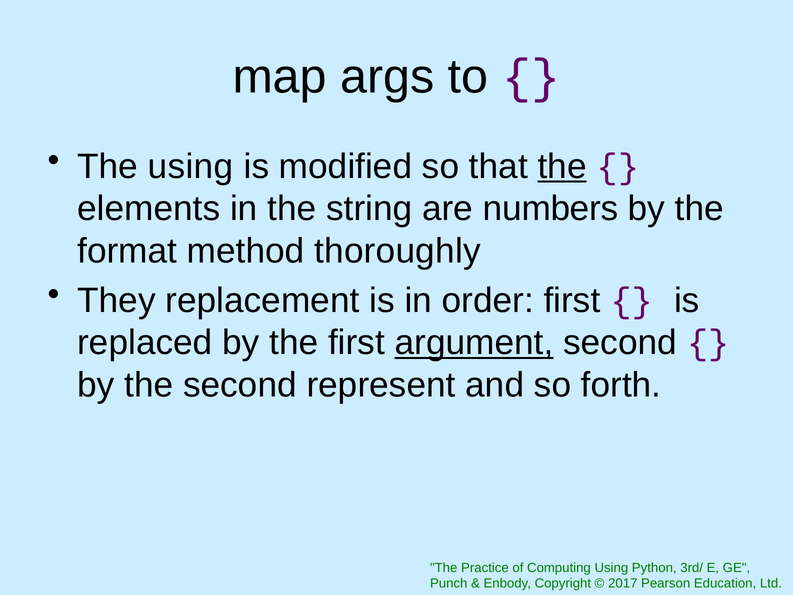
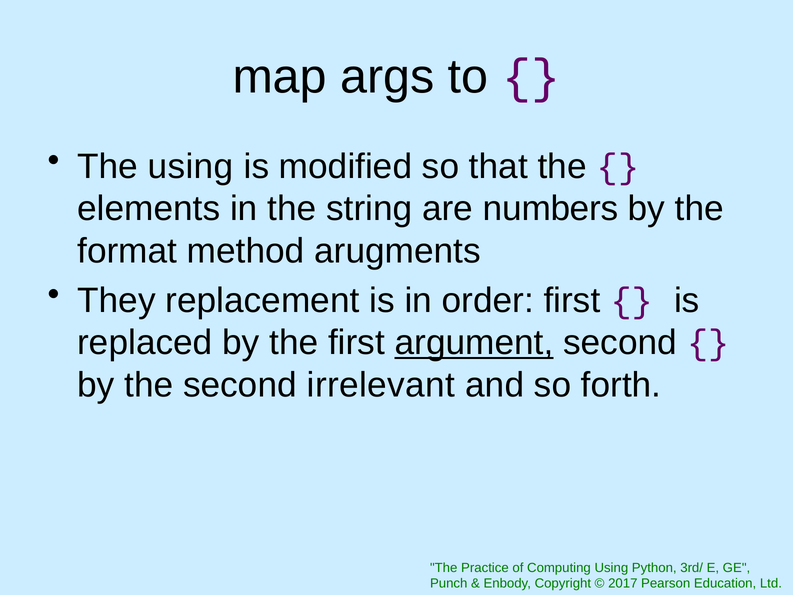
the at (562, 166) underline: present -> none
thoroughly: thoroughly -> arugments
represent: represent -> irrelevant
